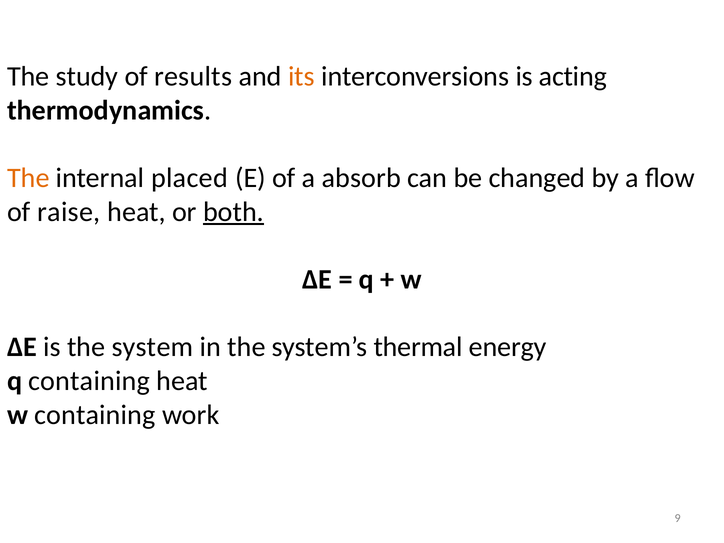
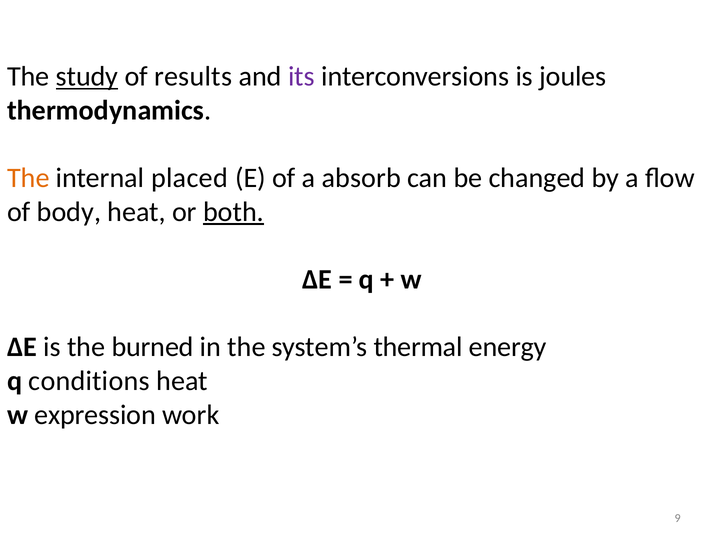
study underline: none -> present
its colour: orange -> purple
acting: acting -> joules
raise: raise -> body
system: system -> burned
q containing: containing -> conditions
w containing: containing -> expression
